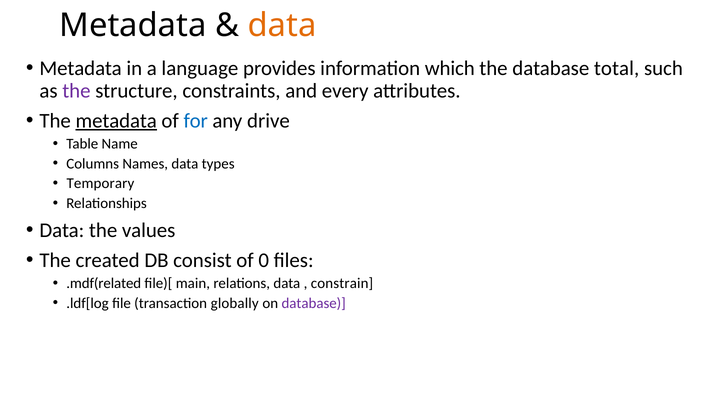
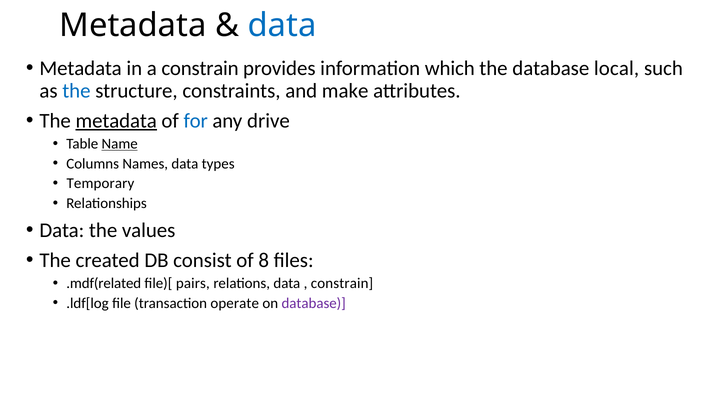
data at (282, 25) colour: orange -> blue
a language: language -> constrain
total: total -> local
the at (76, 91) colour: purple -> blue
every: every -> make
Name underline: none -> present
0: 0 -> 8
main: main -> pairs
globally: globally -> operate
